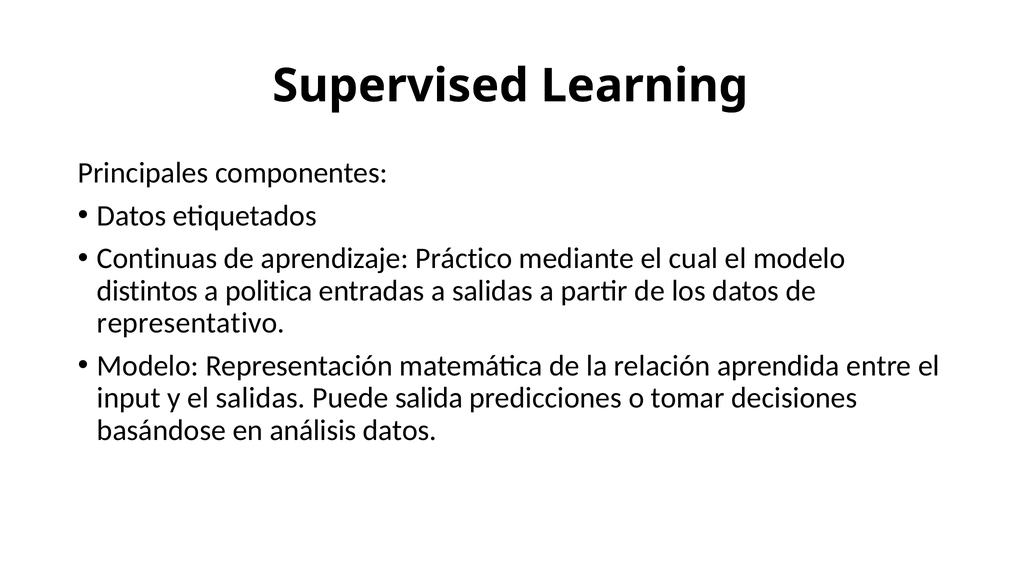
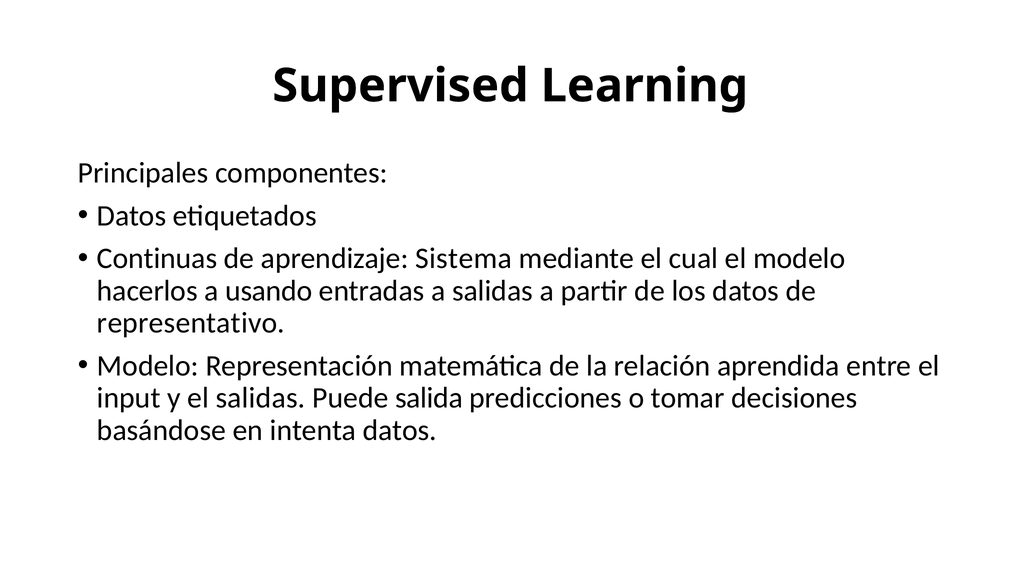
Práctico: Práctico -> Sistema
distintos: distintos -> hacerlos
politica: politica -> usando
análisis: análisis -> intenta
